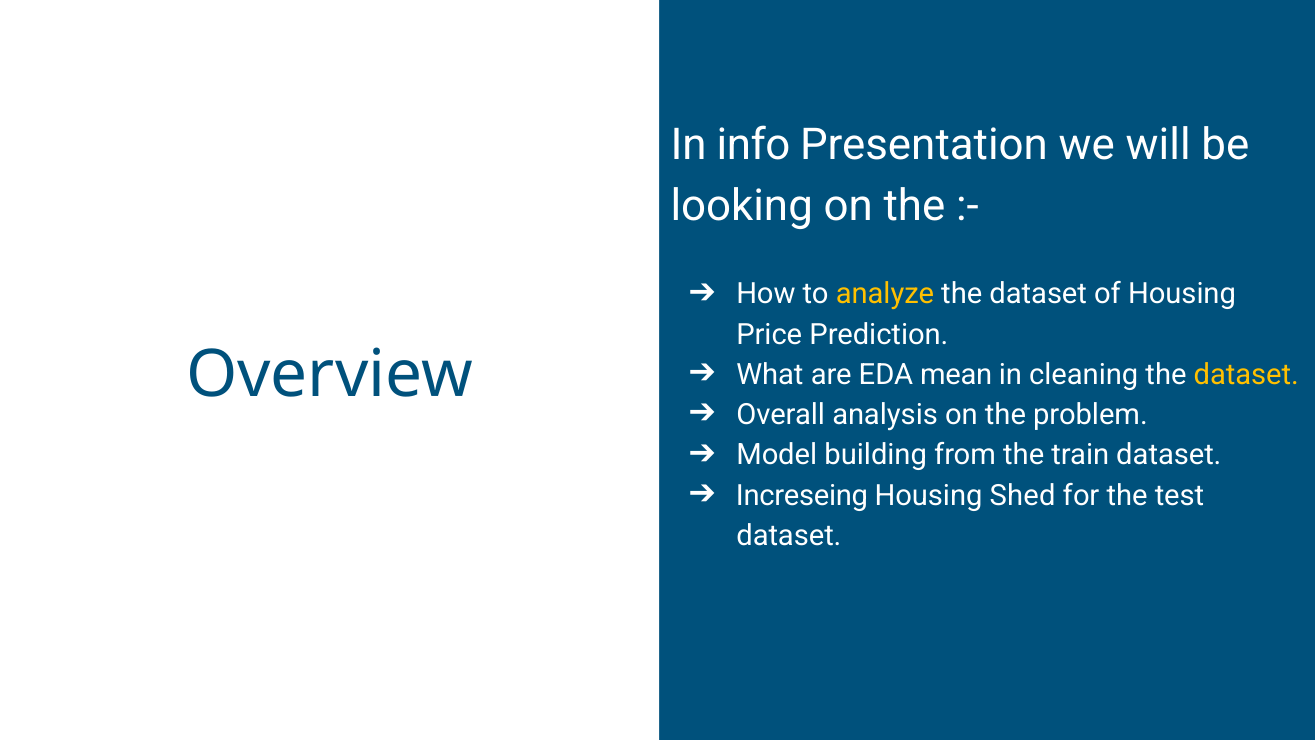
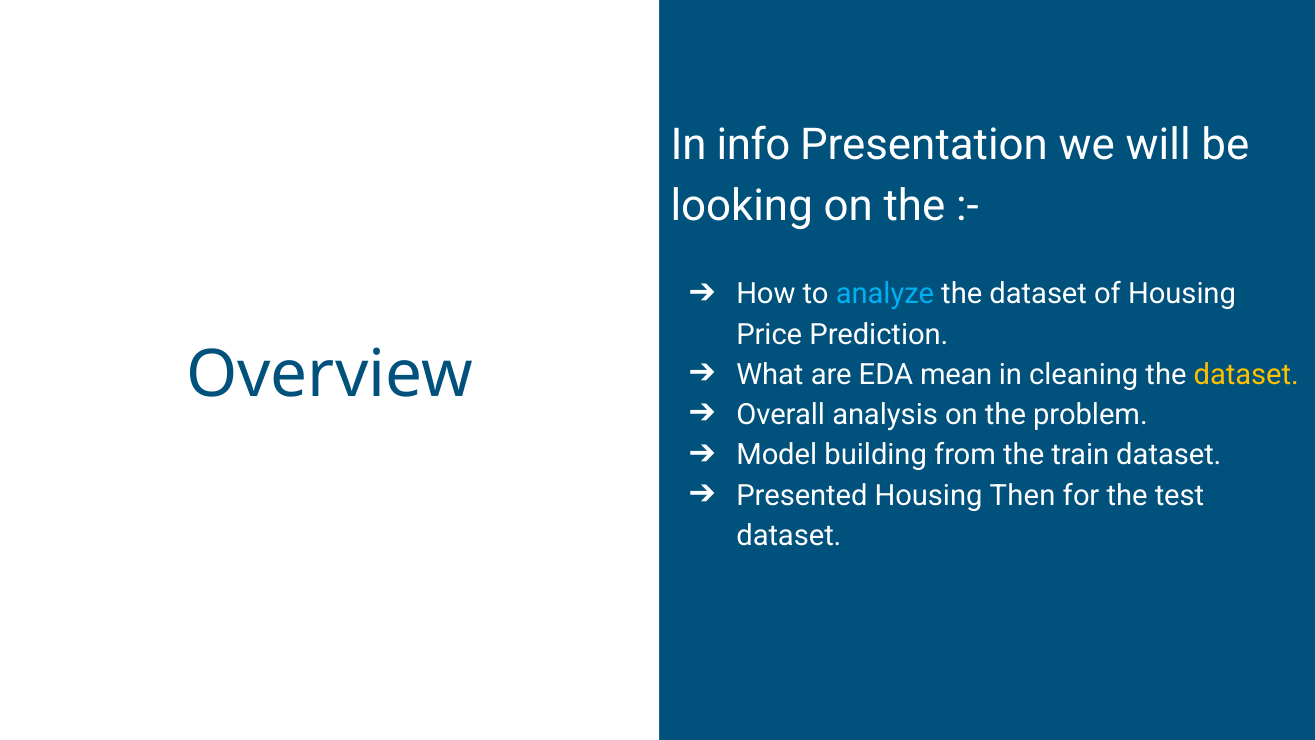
analyze colour: yellow -> light blue
Increseing: Increseing -> Presented
Shed: Shed -> Then
